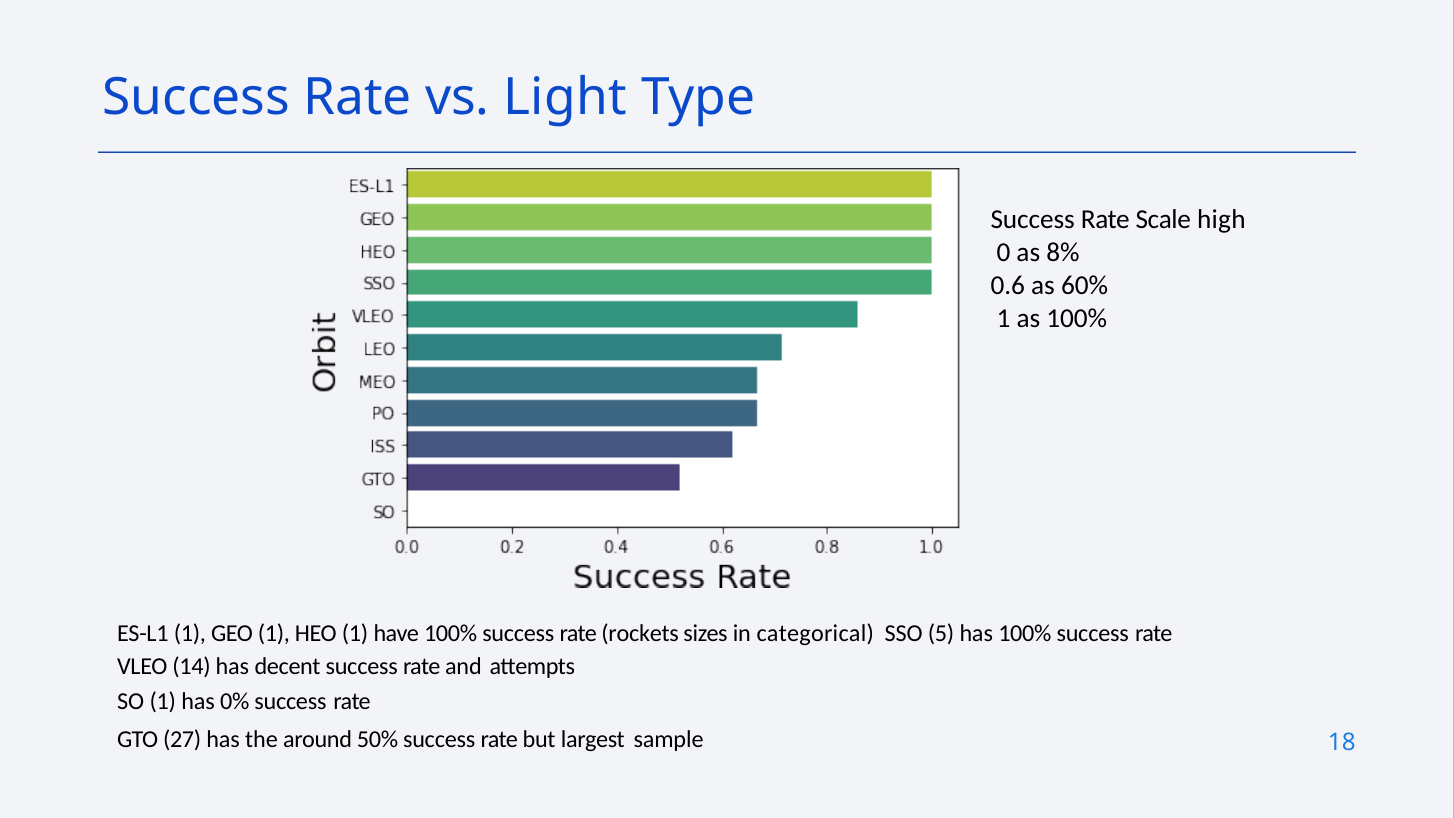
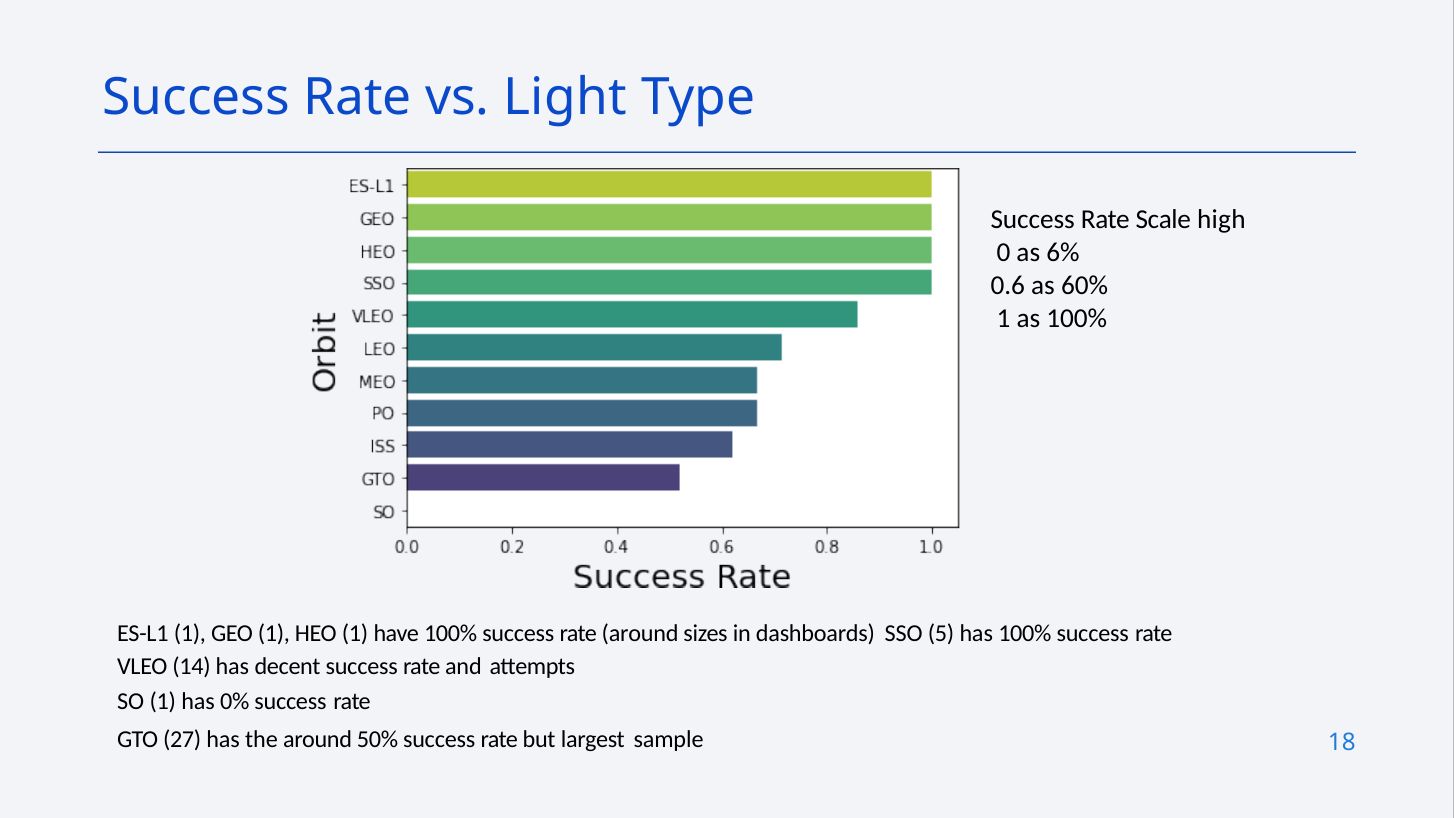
8%: 8% -> 6%
rate rockets: rockets -> around
categorical: categorical -> dashboards
